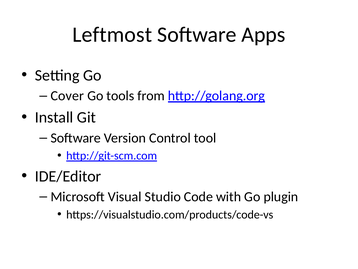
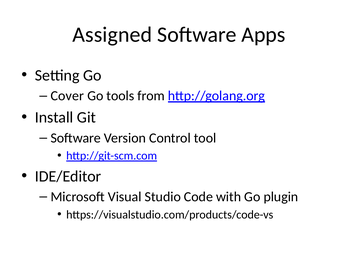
Leftmost: Leftmost -> Assigned
